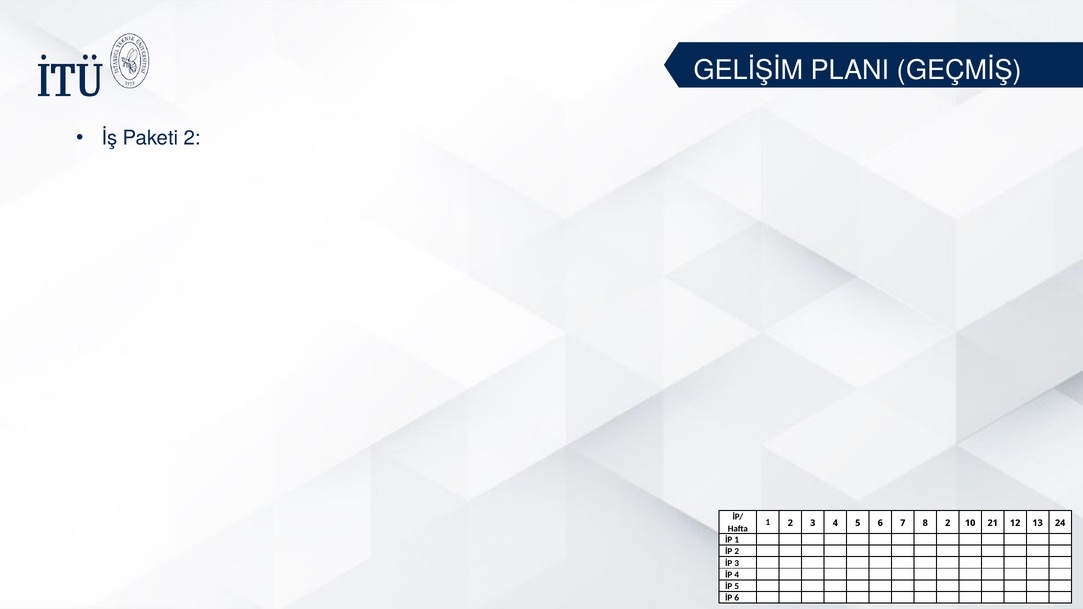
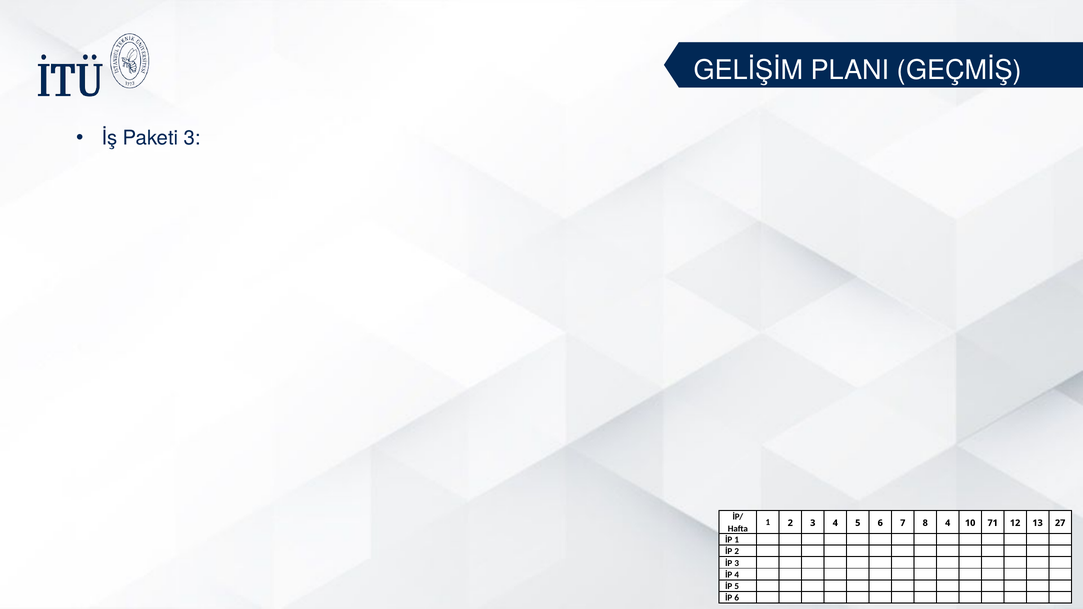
Paketi 2: 2 -> 3
8 2: 2 -> 4
21: 21 -> 71
24: 24 -> 27
